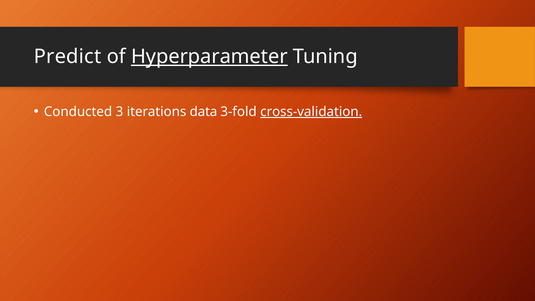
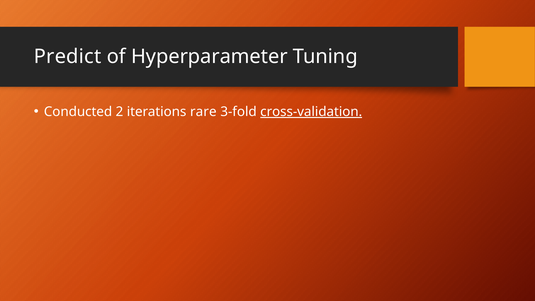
Hyperparameter underline: present -> none
3: 3 -> 2
data: data -> rare
